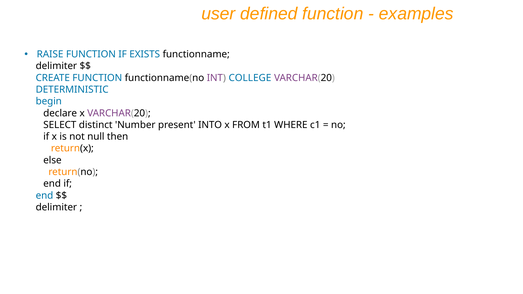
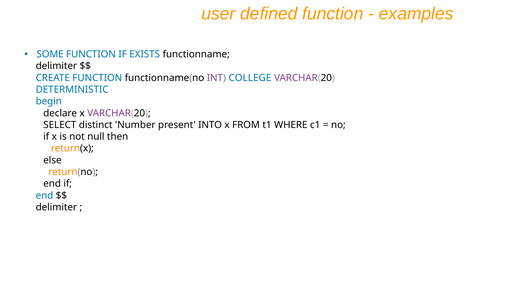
RAISE: RAISE -> SOME
